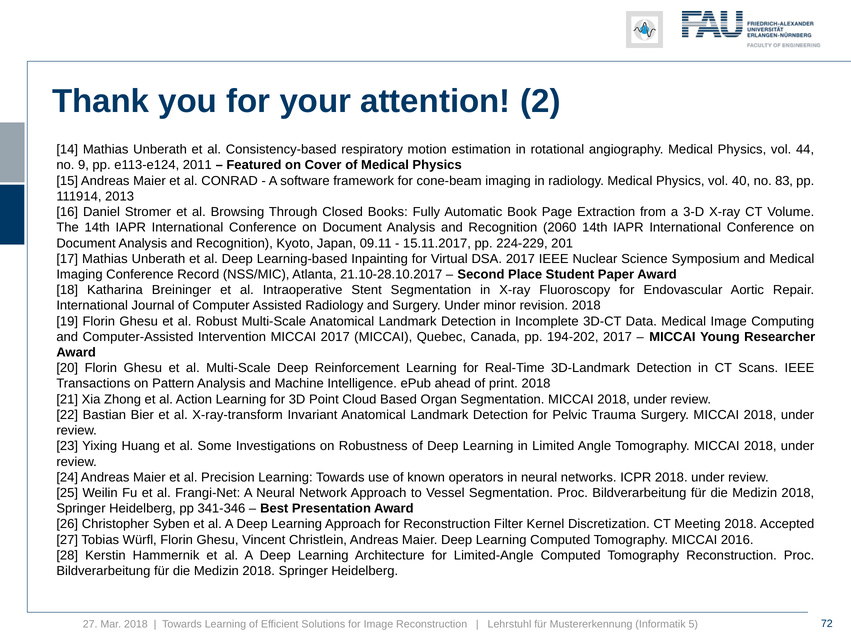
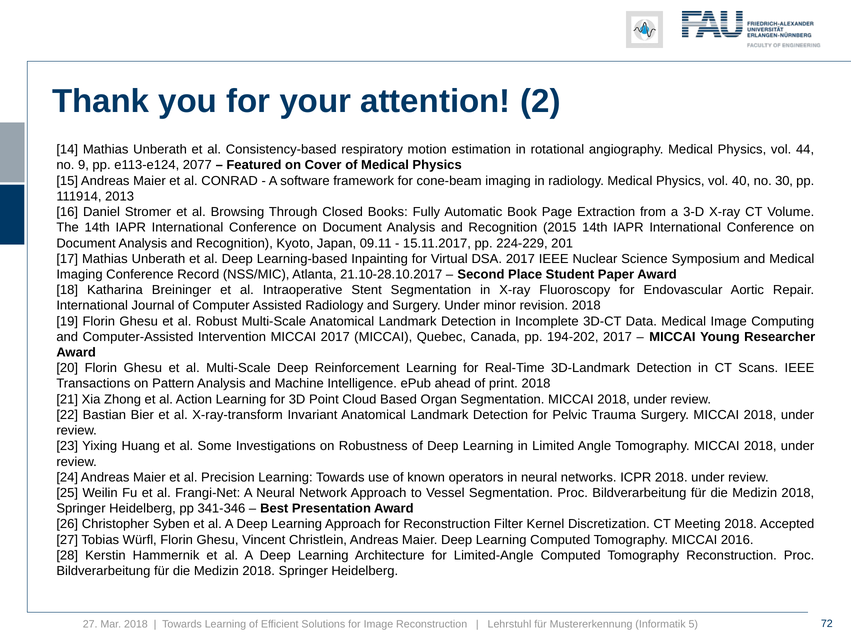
2011: 2011 -> 2077
83: 83 -> 30
2060: 2060 -> 2015
